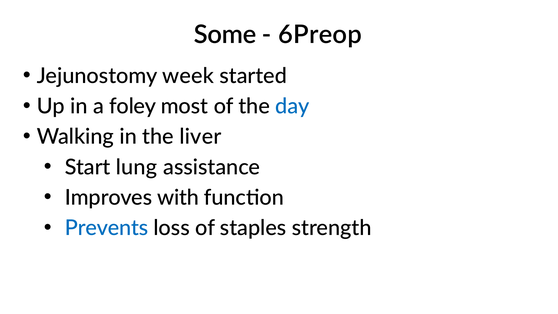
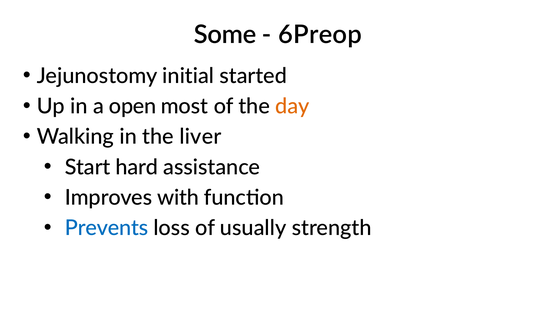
week: week -> initial
foley: foley -> open
day colour: blue -> orange
lung: lung -> hard
staples: staples -> usually
